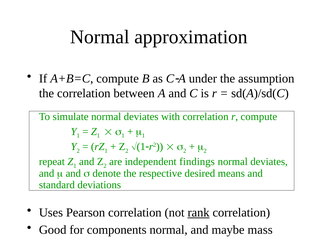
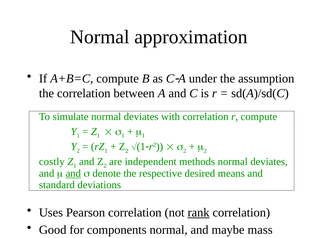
repeat: repeat -> costly
findings: findings -> methods
and at (73, 174) underline: none -> present
